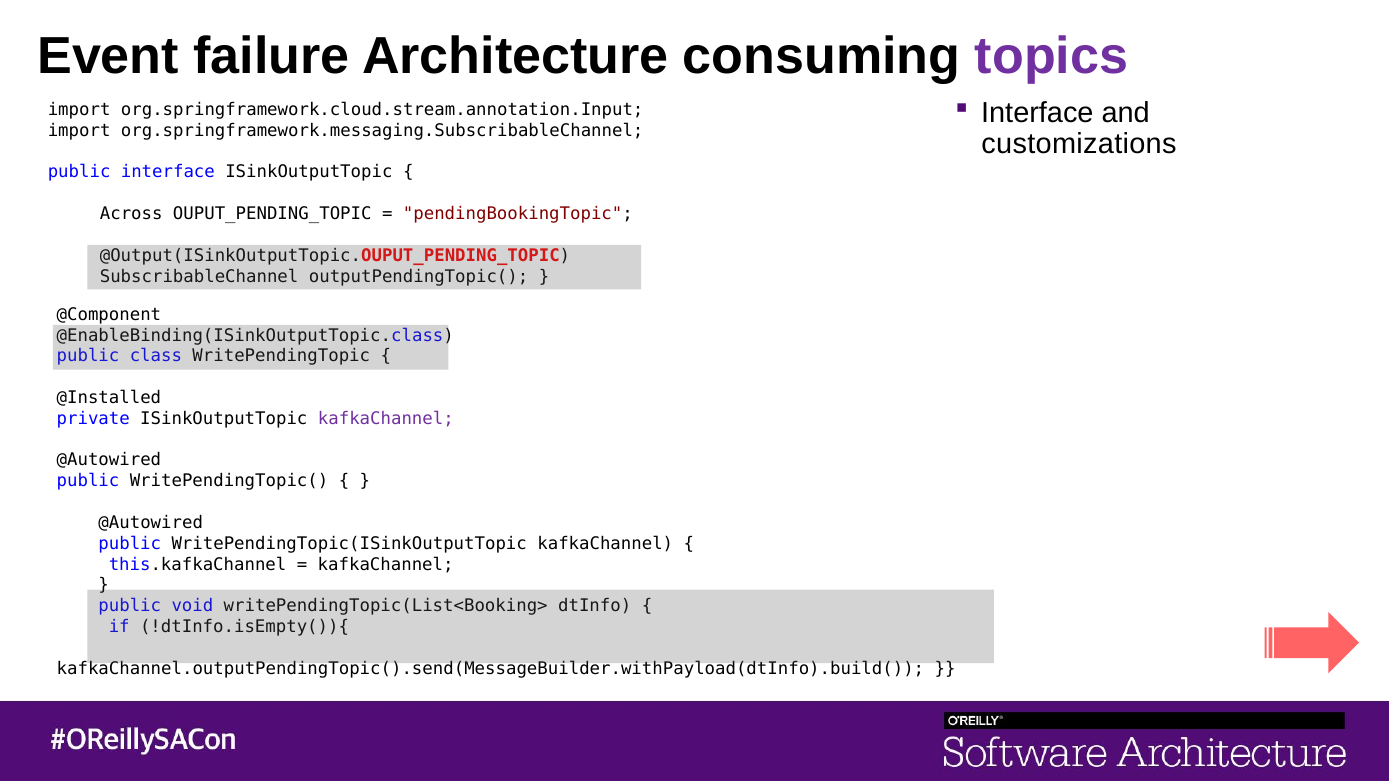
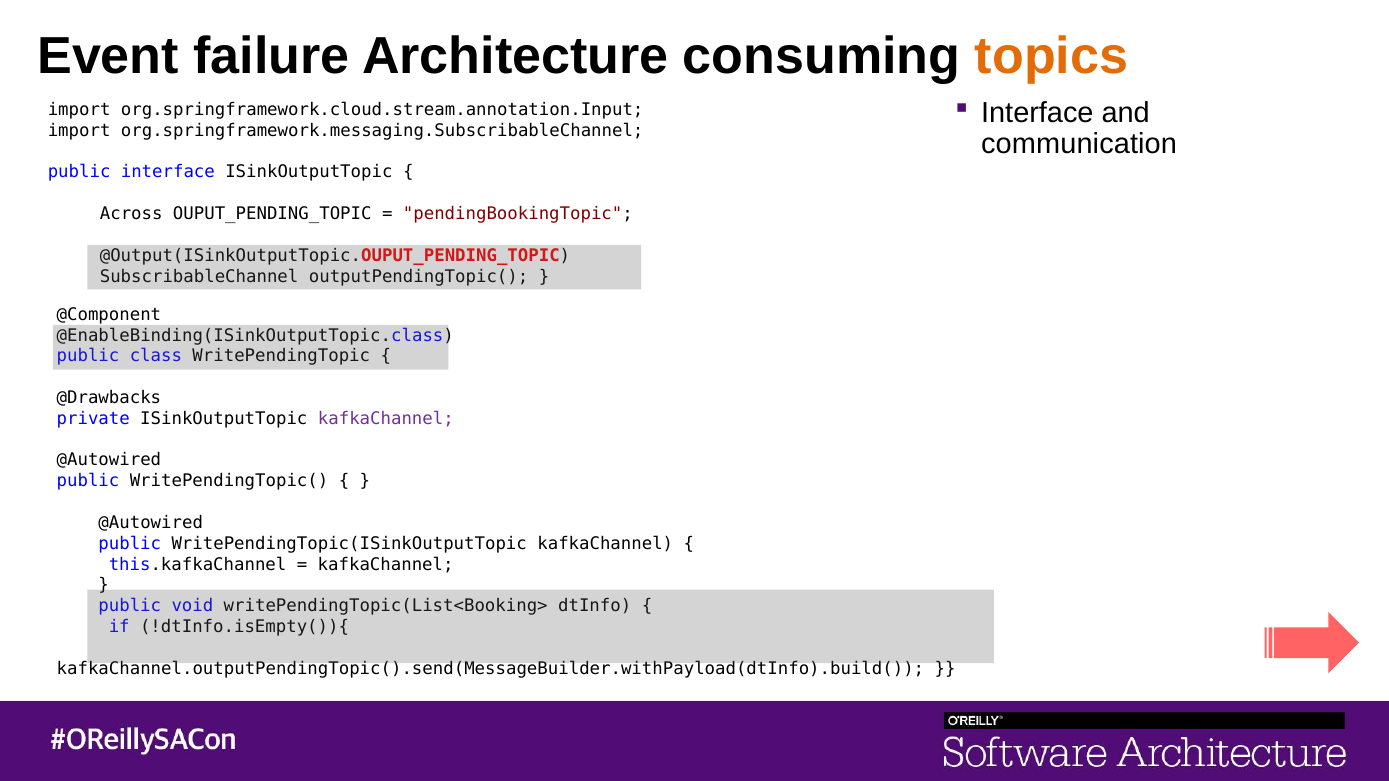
topics colour: purple -> orange
customizations: customizations -> communication
@Installed: @Installed -> @Drawbacks
